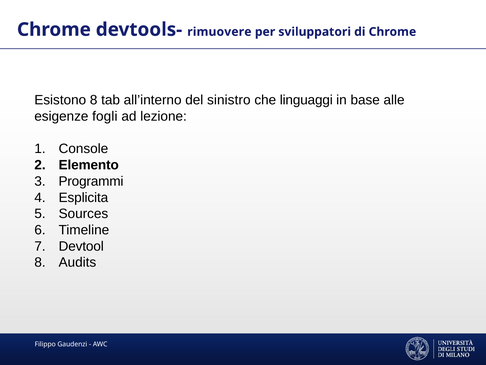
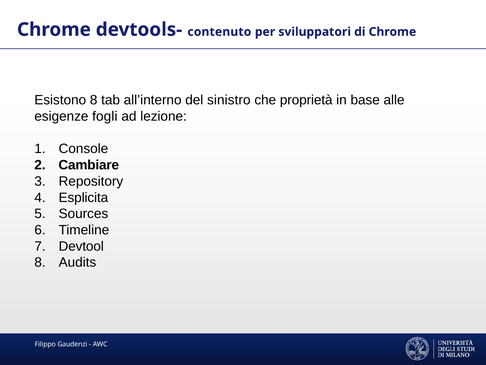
rimuovere: rimuovere -> contenuto
linguaggi: linguaggi -> proprietà
Elemento: Elemento -> Cambiare
Programmi: Programmi -> Repository
